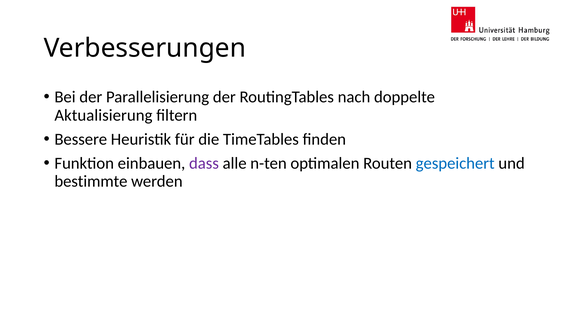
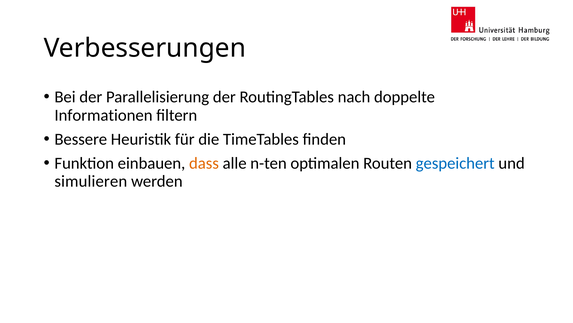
Aktualisierung: Aktualisierung -> Informationen
dass colour: purple -> orange
bestimmte: bestimmte -> simulieren
